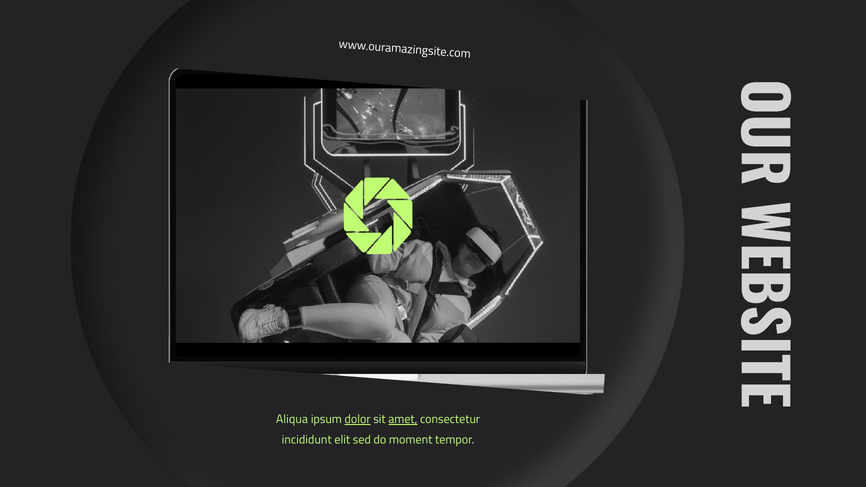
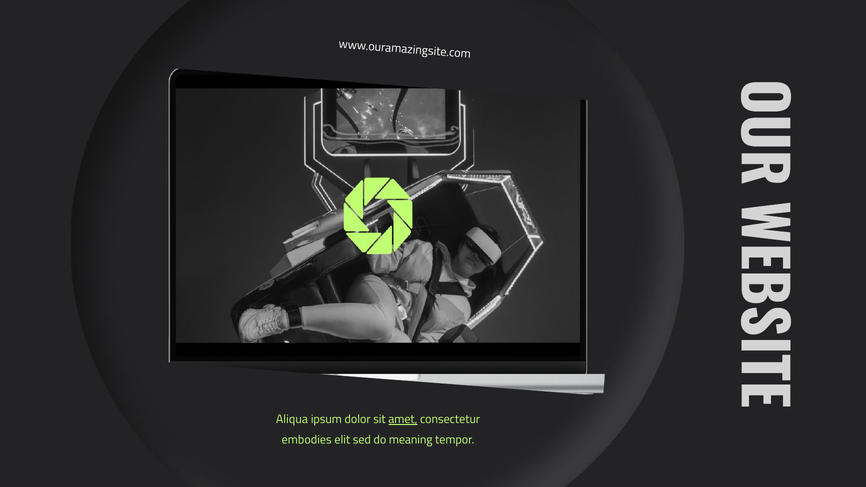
dolor underline: present -> none
incididunt: incididunt -> embodies
moment: moment -> meaning
